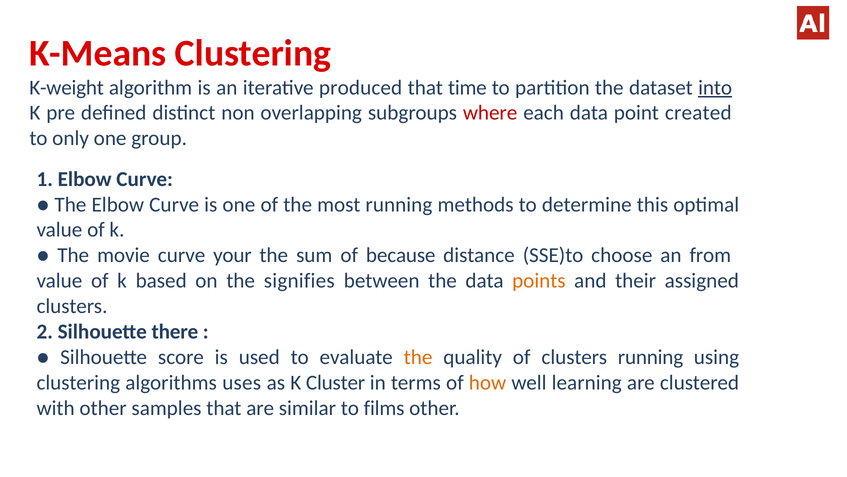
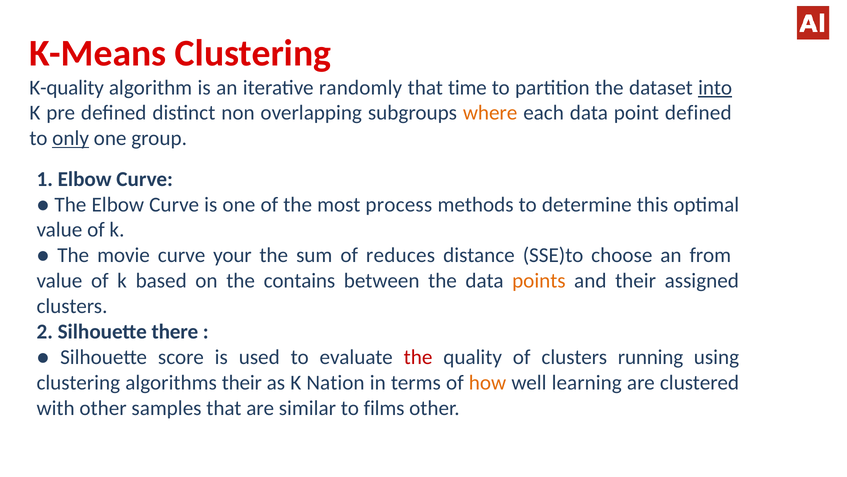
K-weight: K-weight -> K-quality
produced: produced -> randomly
where colour: red -> orange
point created: created -> defined
only underline: none -> present
most running: running -> process
because: because -> reduces
signifies: signifies -> contains
the at (418, 357) colour: orange -> red
algorithms uses: uses -> their
Cluster: Cluster -> Nation
